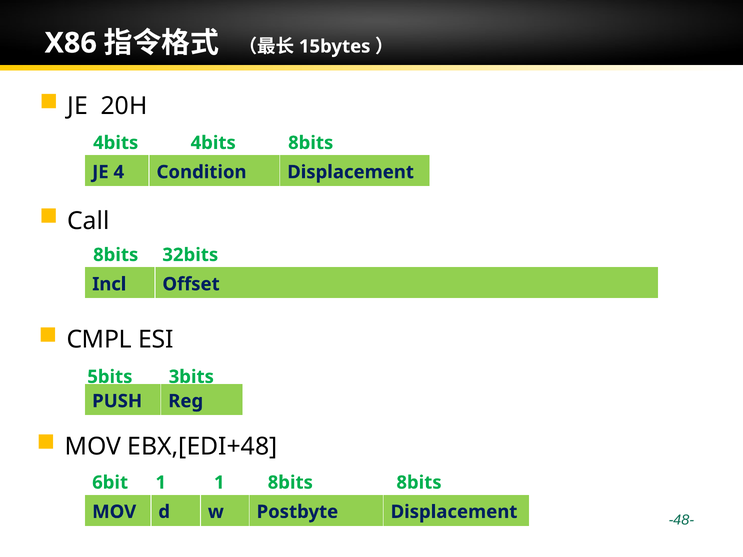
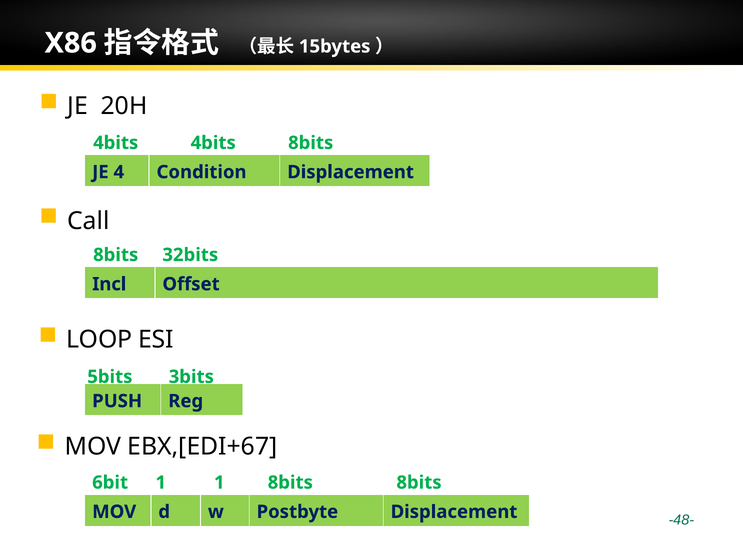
CMPL: CMPL -> LOOP
EBX,[EDI+48: EBX,[EDI+48 -> EBX,[EDI+67
